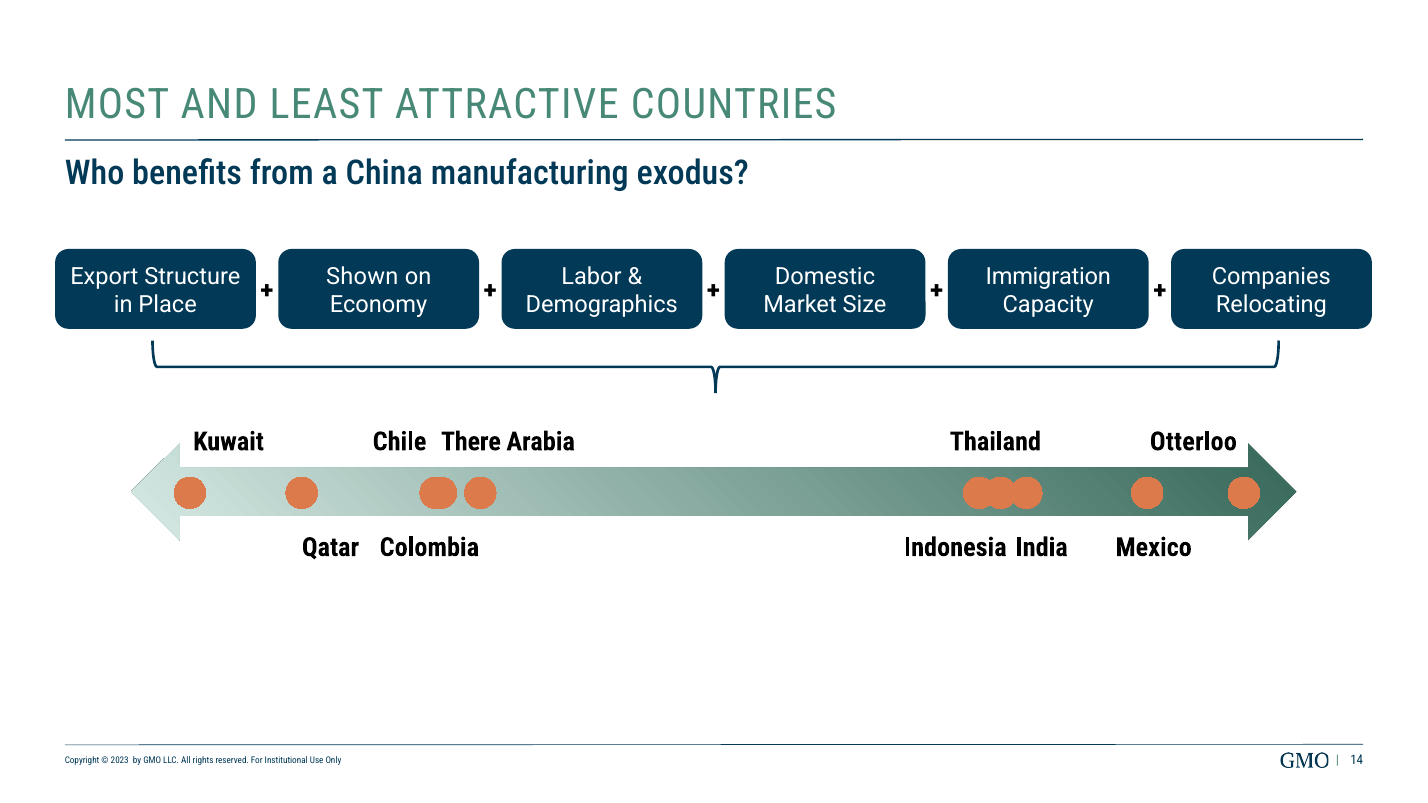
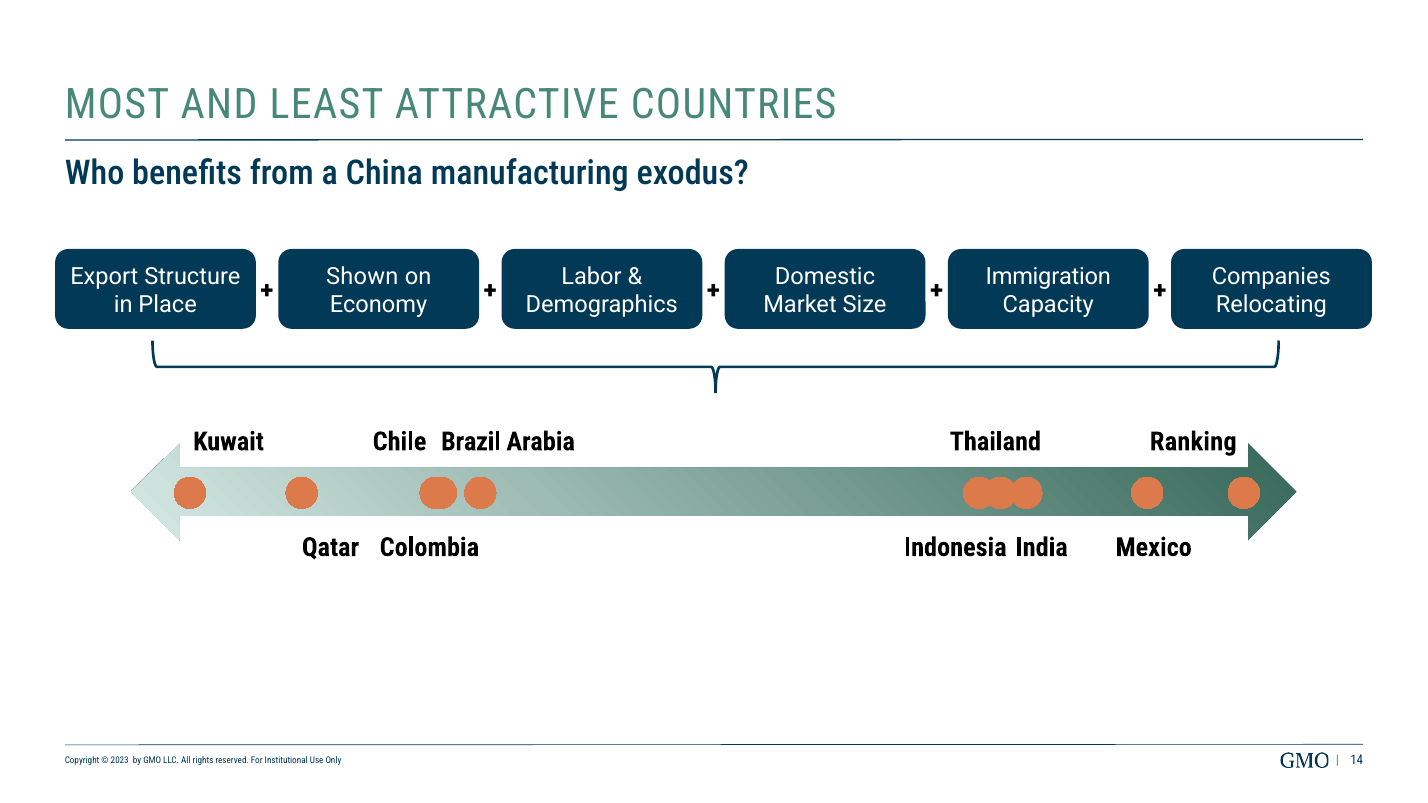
There: There -> Brazil
Otterloo: Otterloo -> Ranking
